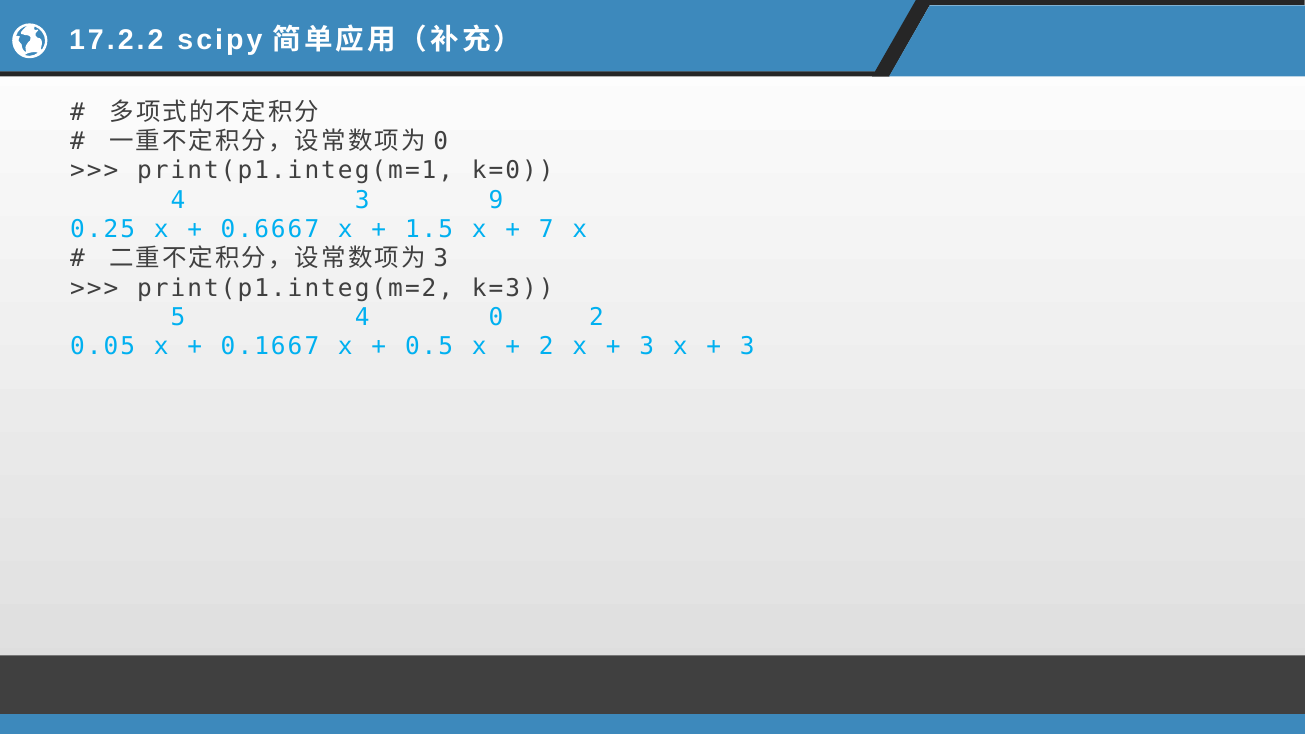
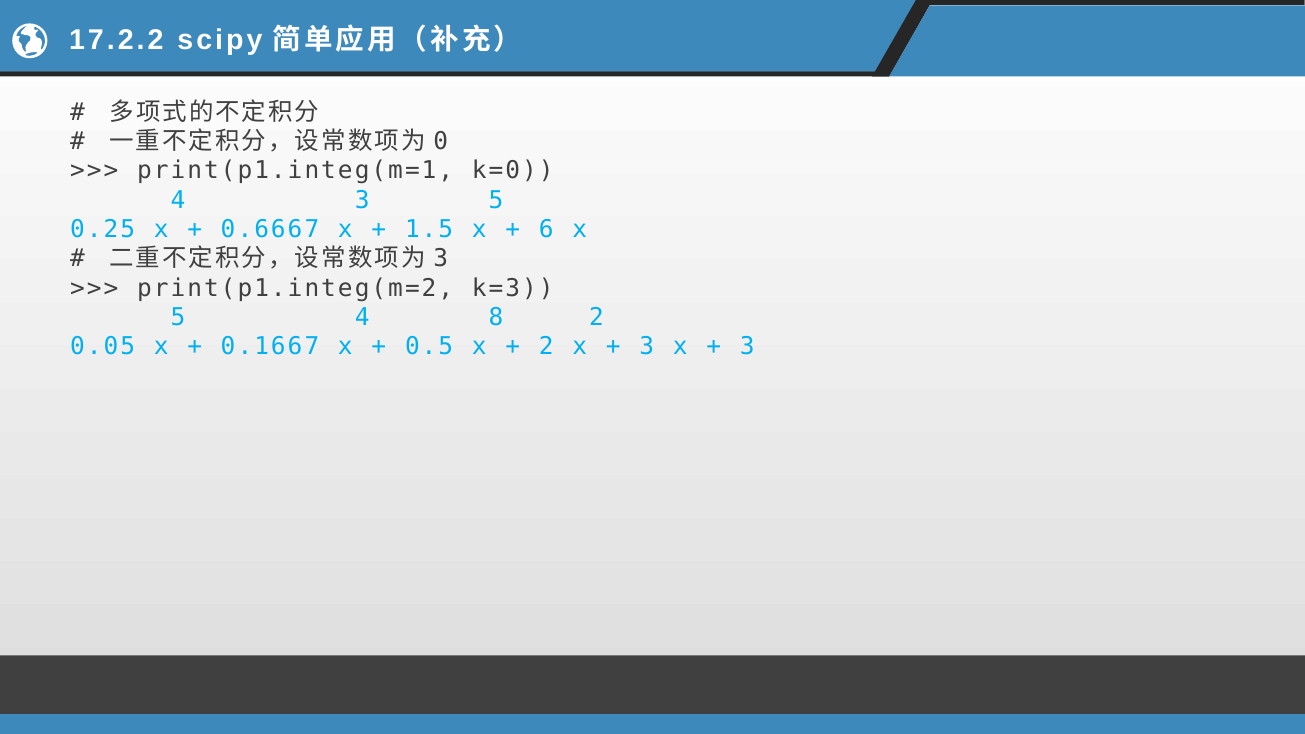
3 9: 9 -> 5
7: 7 -> 6
4 0: 0 -> 8
